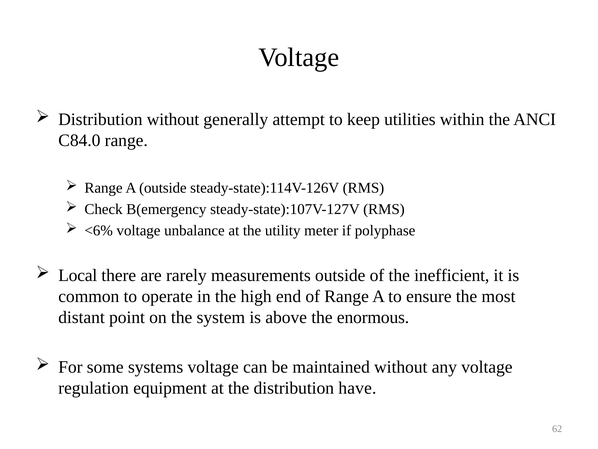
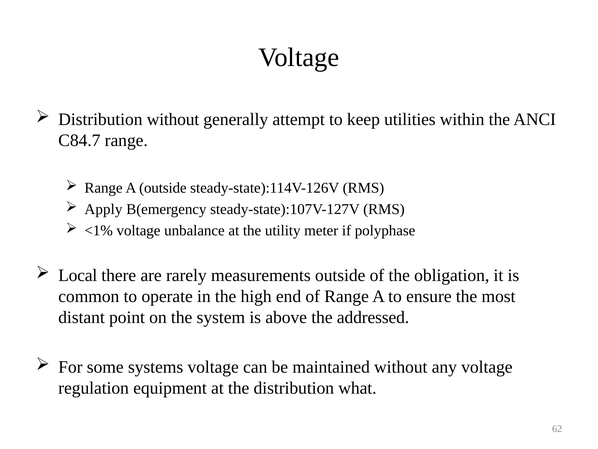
C84.0: C84.0 -> C84.7
Check: Check -> Apply
<6%: <6% -> <1%
inefficient: inefficient -> obligation
enormous: enormous -> addressed
have: have -> what
